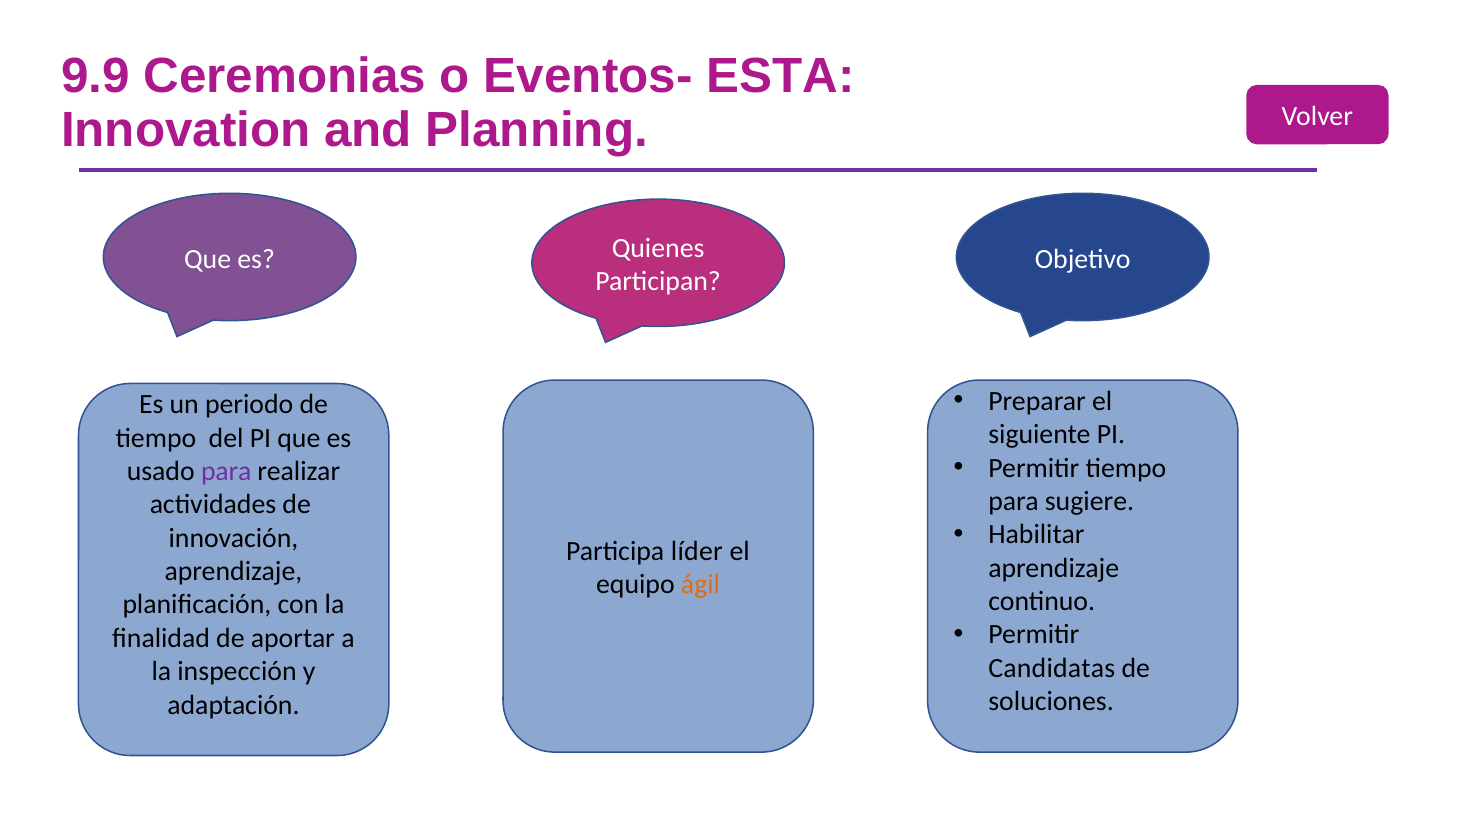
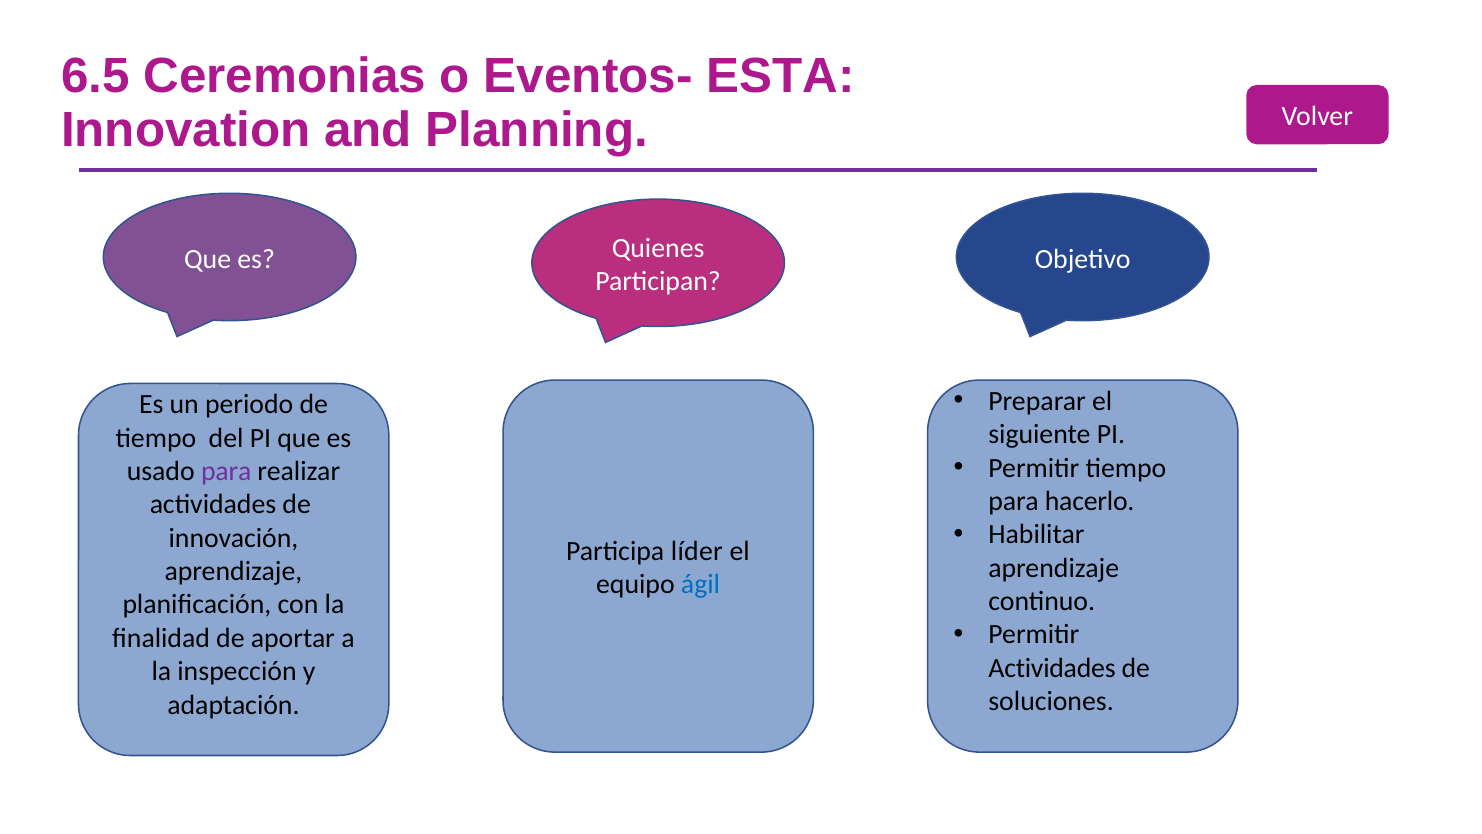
9.9: 9.9 -> 6.5
sugiere: sugiere -> hacerlo
ágil colour: orange -> blue
Candidatas at (1052, 668): Candidatas -> Actividades
